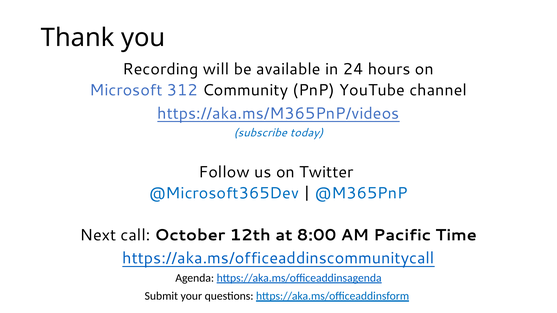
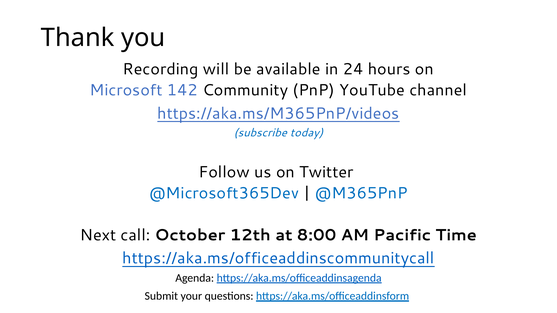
312: 312 -> 142
